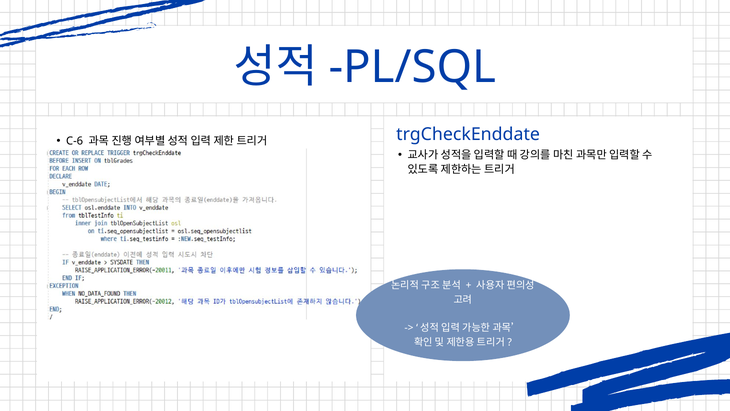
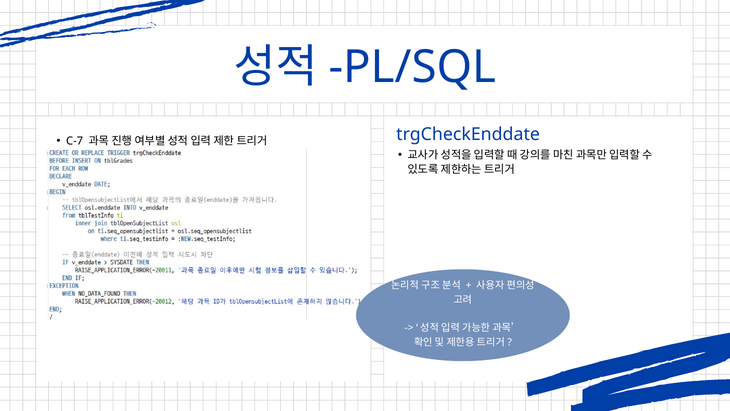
C-6: C-6 -> C-7
